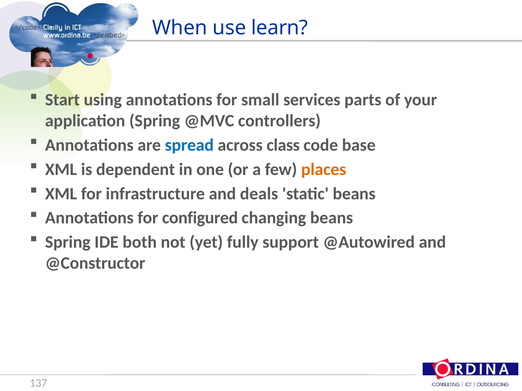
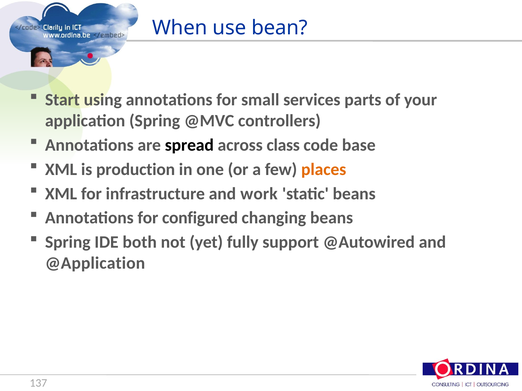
learn: learn -> bean
spread colour: blue -> black
dependent: dependent -> production
deals: deals -> work
@Constructor: @Constructor -> @Application
